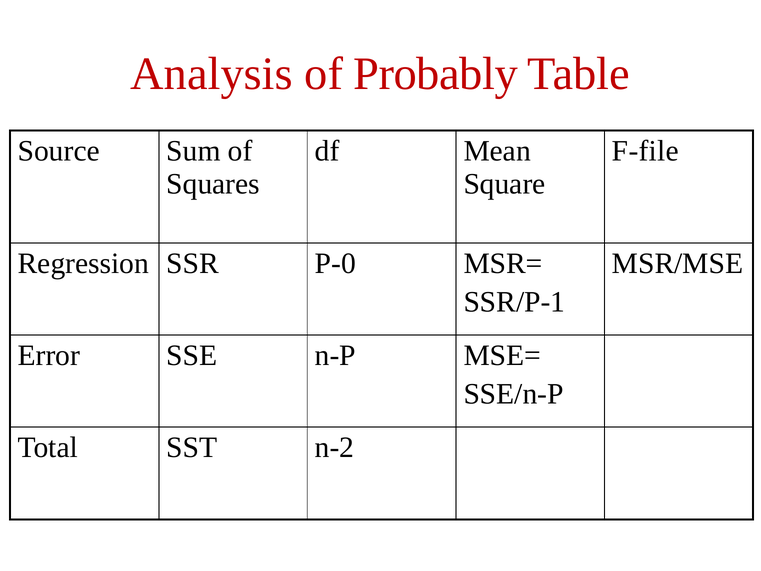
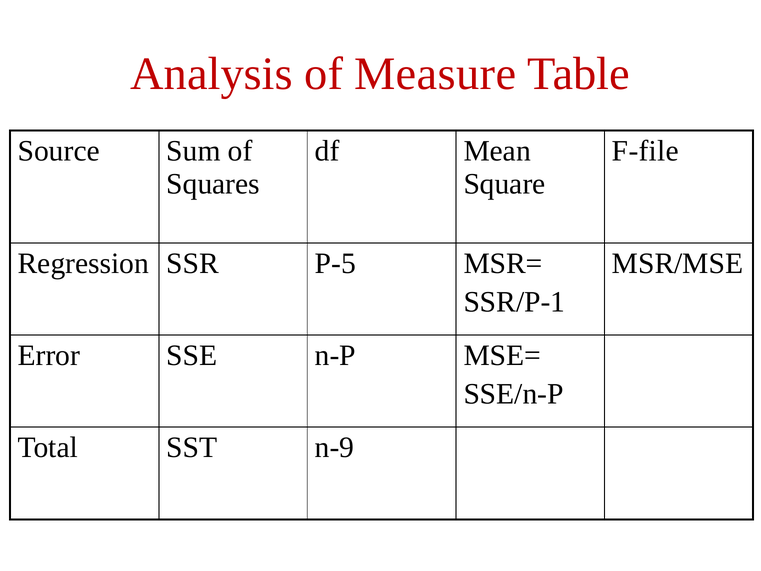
Probably: Probably -> Measure
P-0: P-0 -> P-5
n-2: n-2 -> n-9
